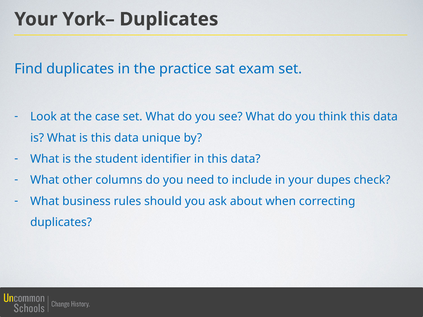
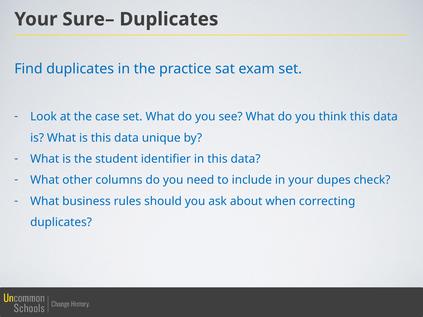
York–: York– -> Sure–
